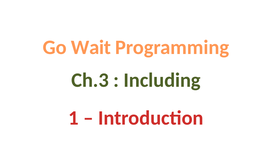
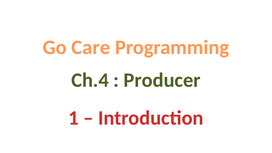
Wait: Wait -> Care
Ch.3: Ch.3 -> Ch.4
Including: Including -> Producer
